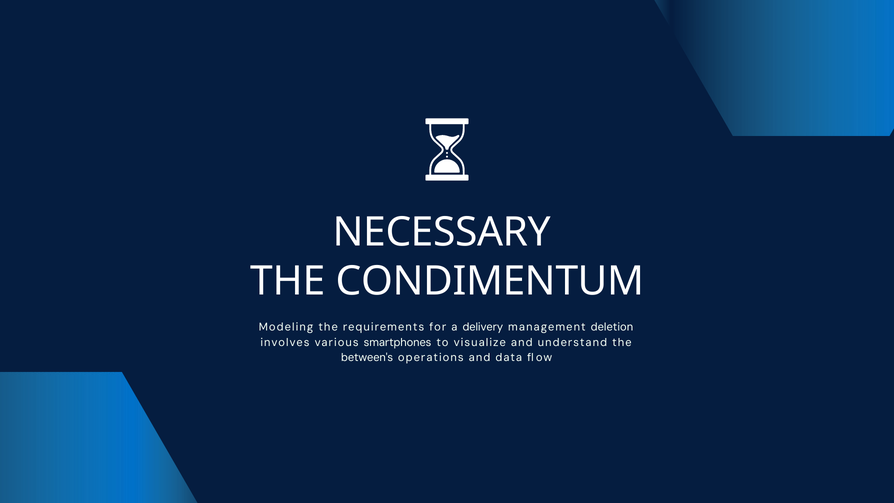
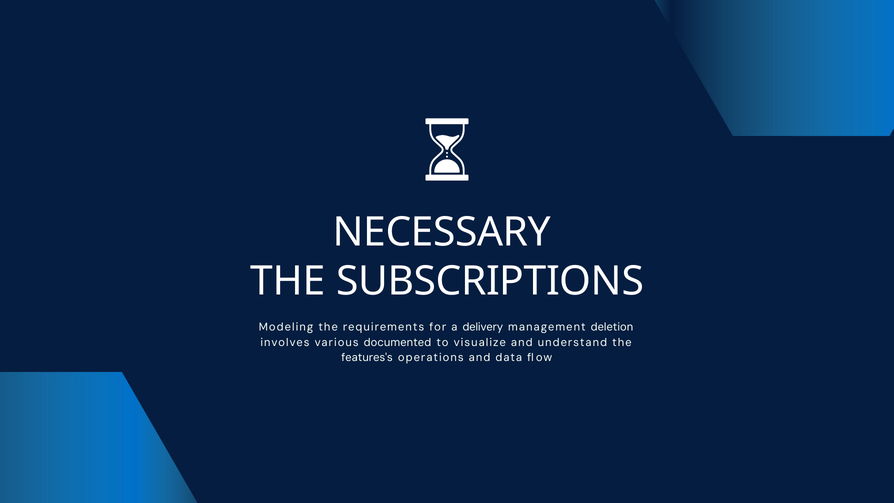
CONDIMENTUM: CONDIMENTUM -> SUBSCRIPTIONS
smartphones: smartphones -> documented
between's: between's -> features's
